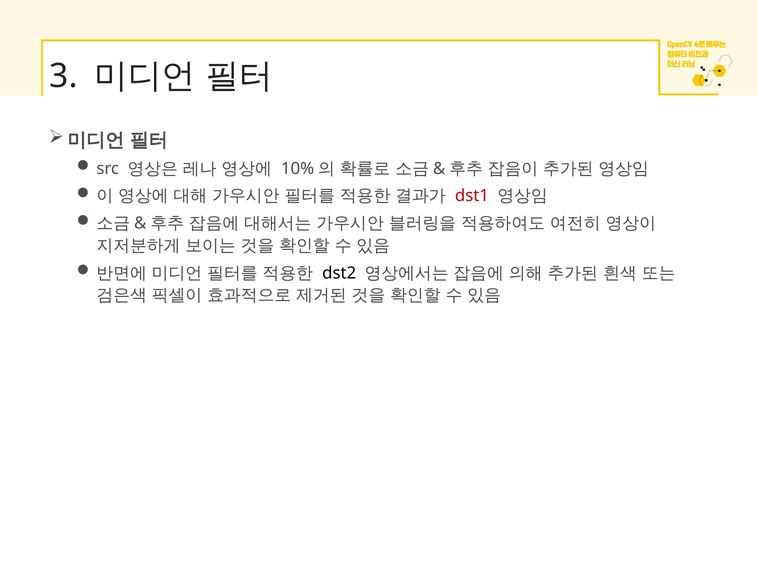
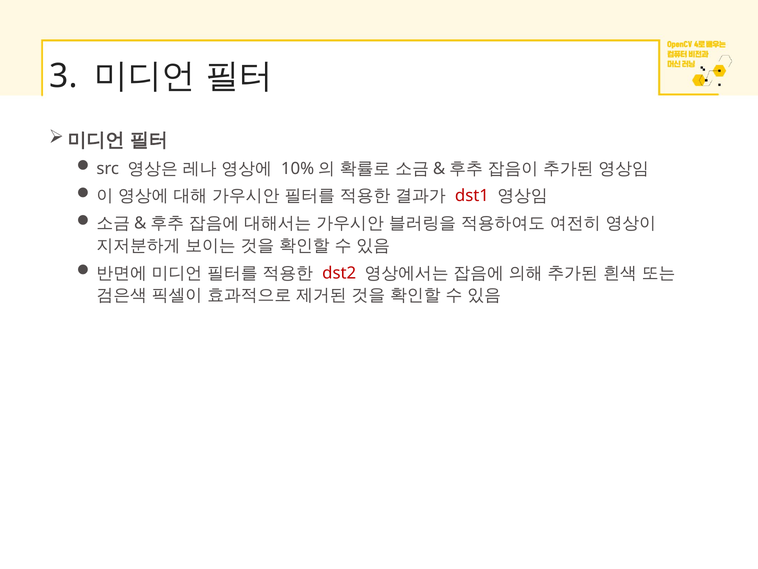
dst2 colour: black -> red
